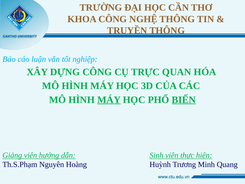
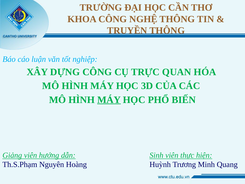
BIẾN underline: present -> none
